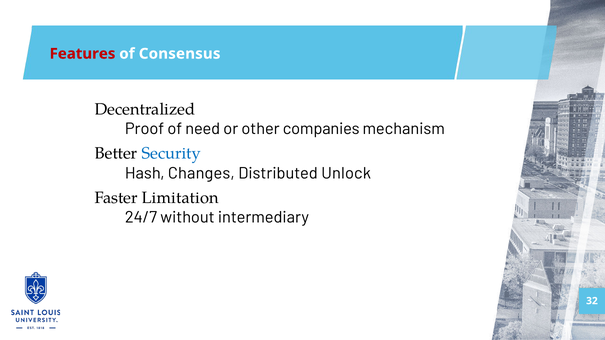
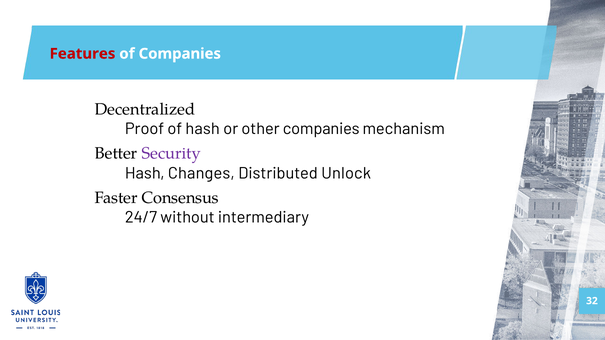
of Consensus: Consensus -> Companies
of need: need -> hash
Security colour: blue -> purple
Limitation: Limitation -> Consensus
